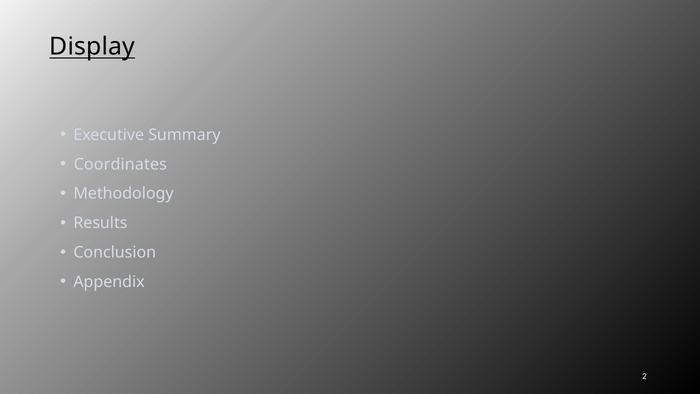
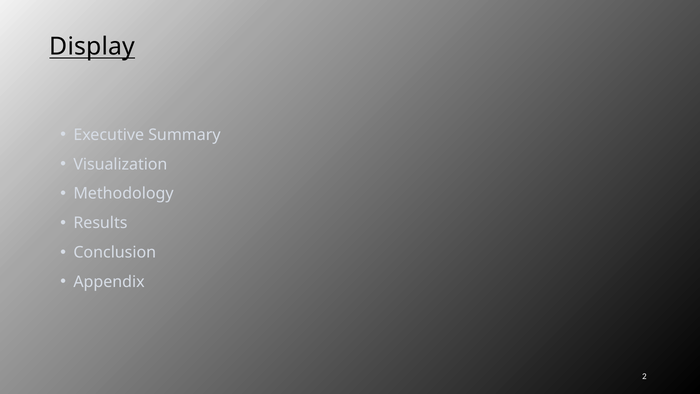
Coordinates: Coordinates -> Visualization
